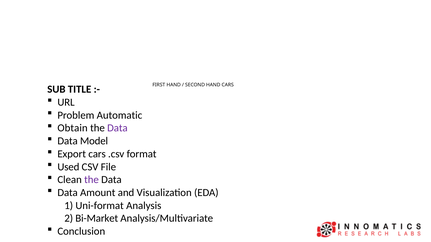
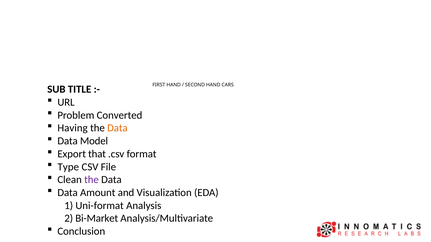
Automatic: Automatic -> Converted
Obtain: Obtain -> Having
Data at (117, 128) colour: purple -> orange
Export cars: cars -> that
Used: Used -> Type
